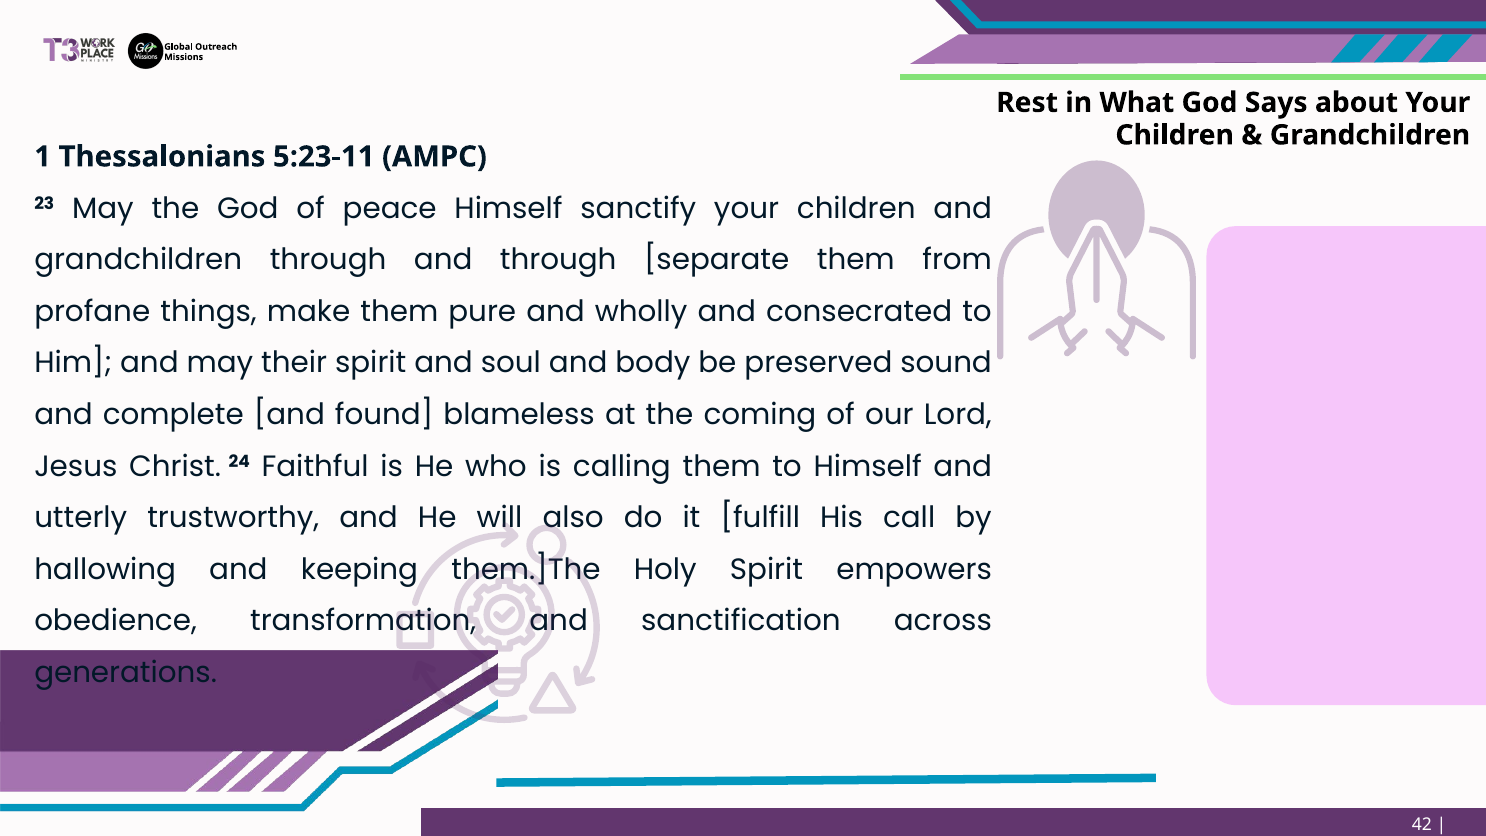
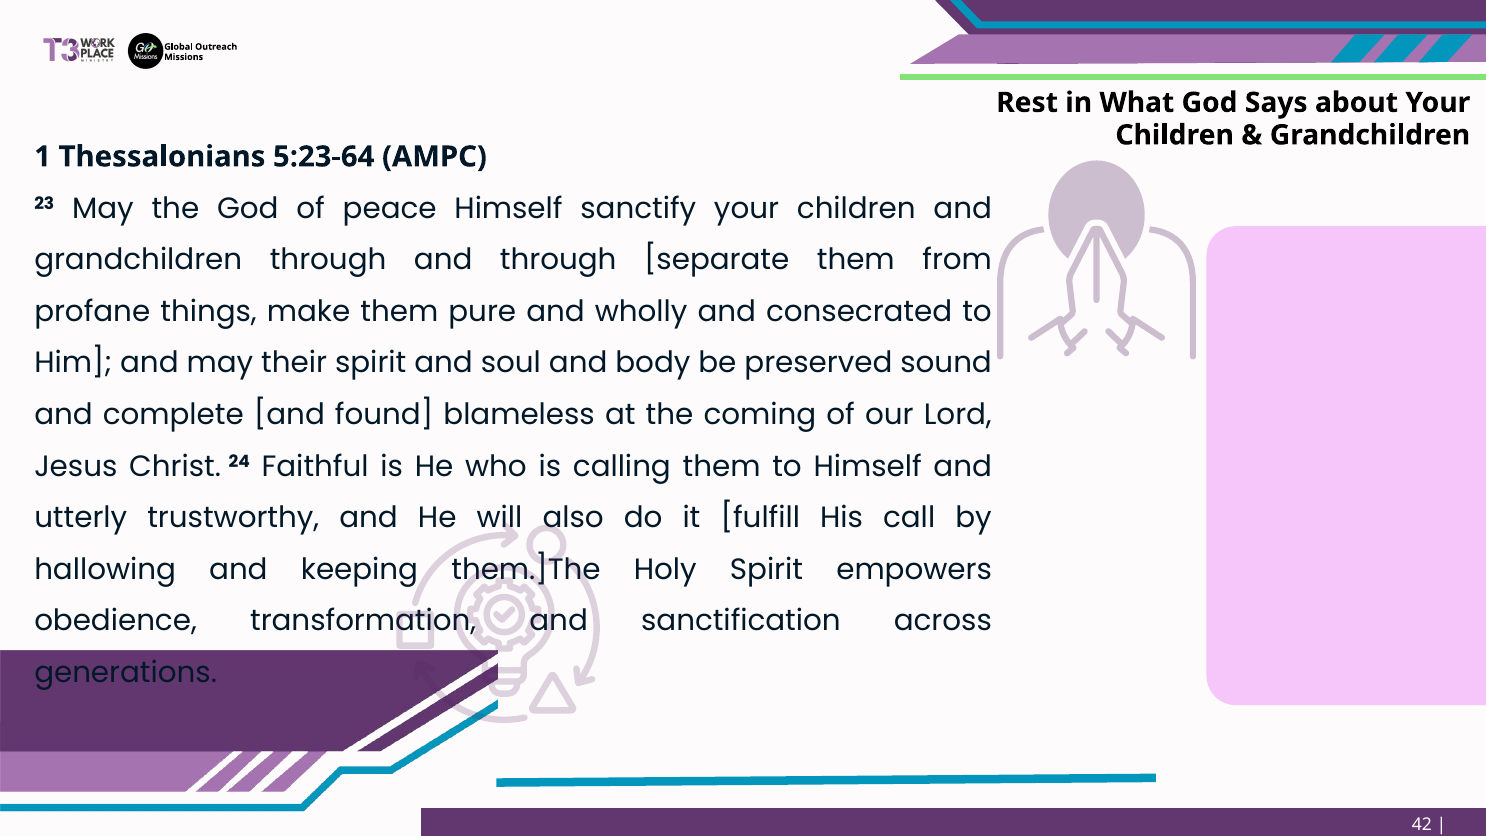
5:23-11: 5:23-11 -> 5:23-64
